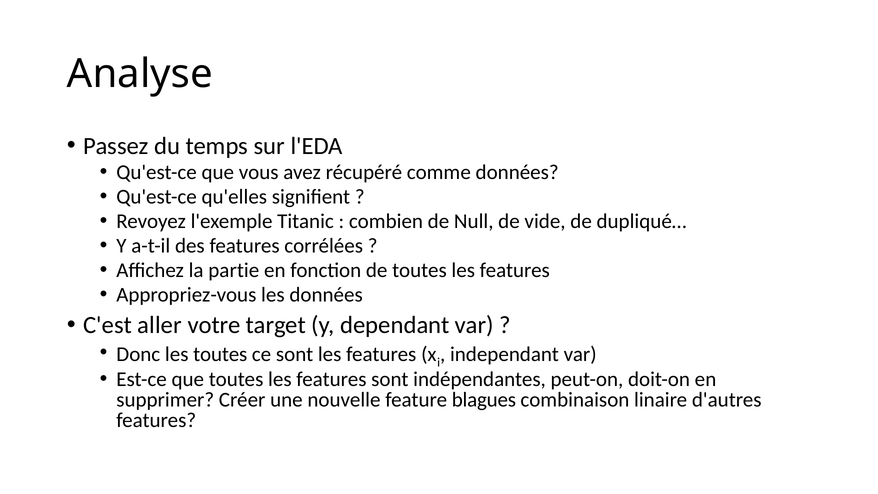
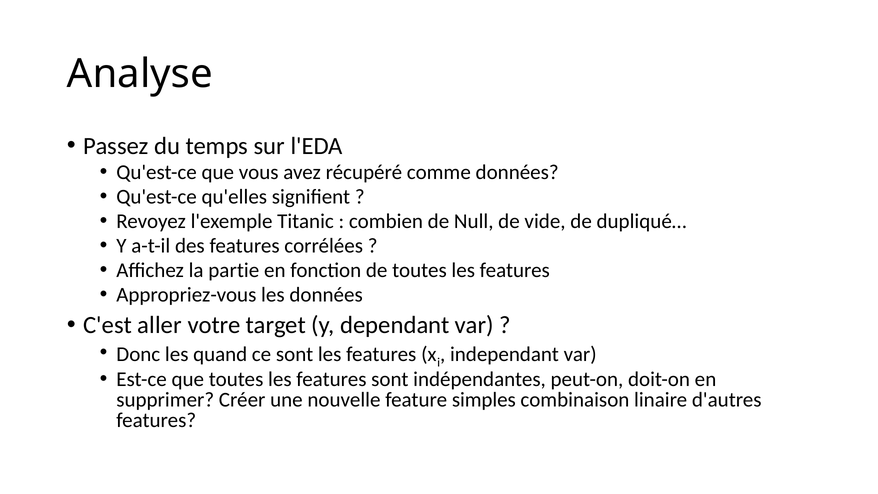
les toutes: toutes -> quand
blagues: blagues -> simples
